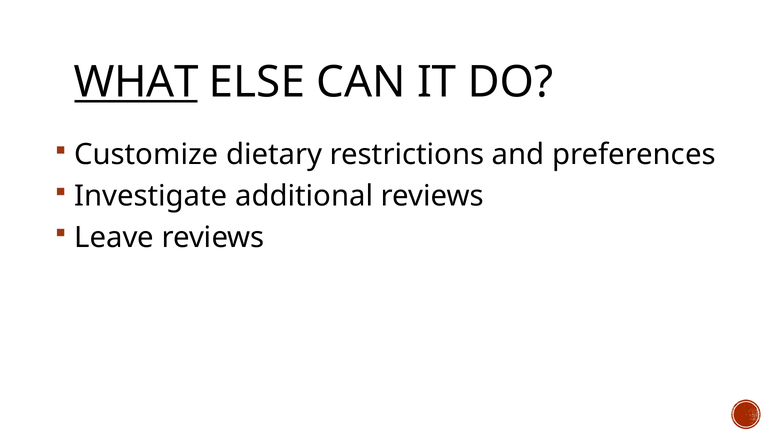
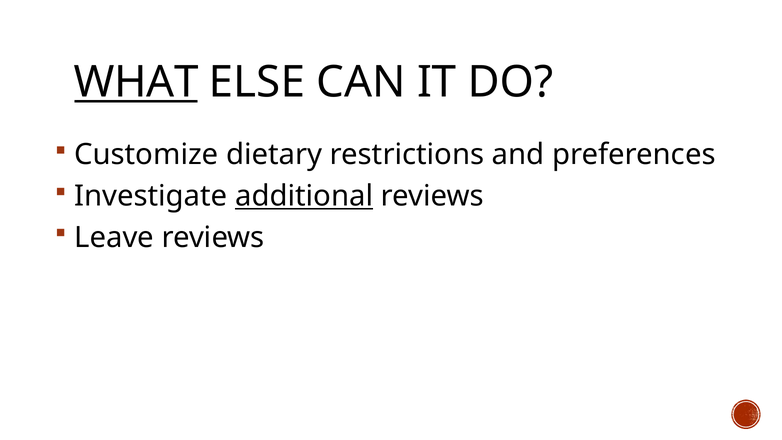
additional underline: none -> present
